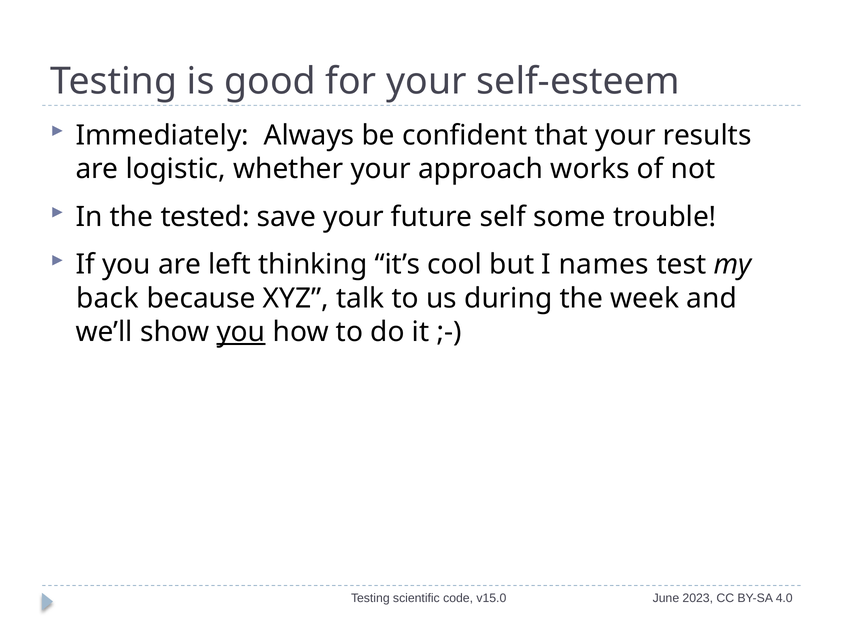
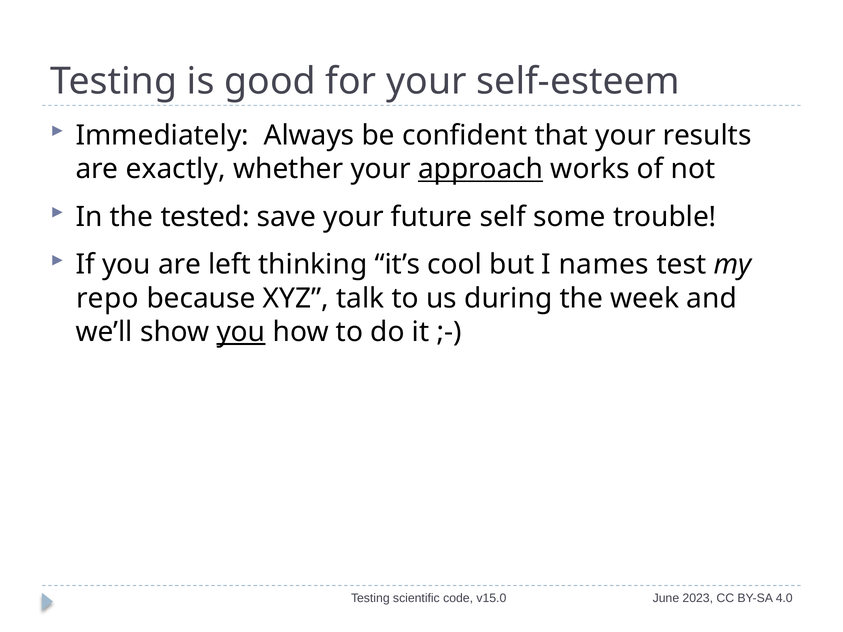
logistic: logistic -> exactly
approach underline: none -> present
back: back -> repo
